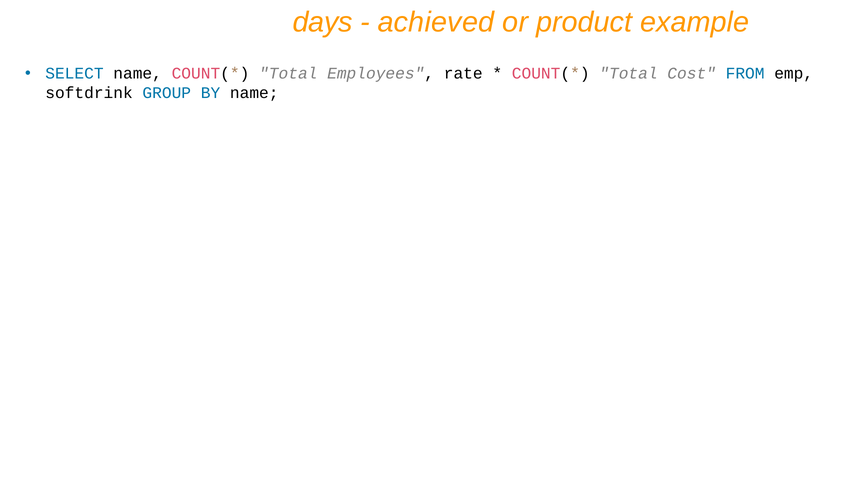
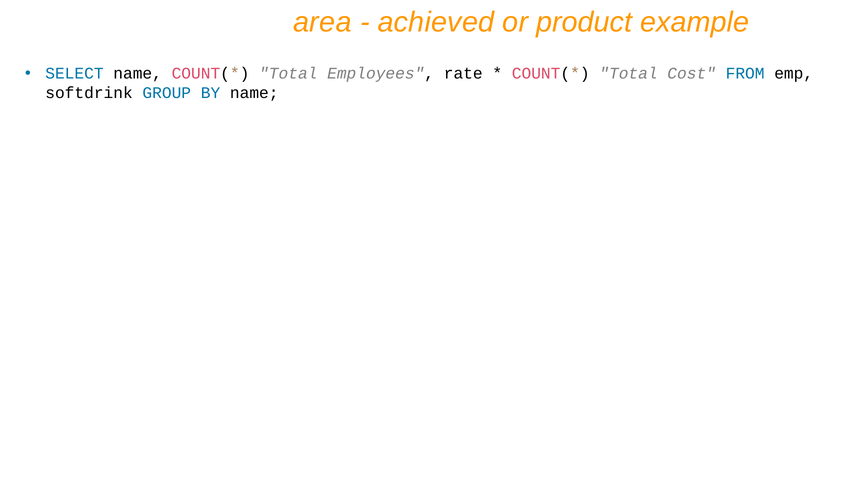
days: days -> area
